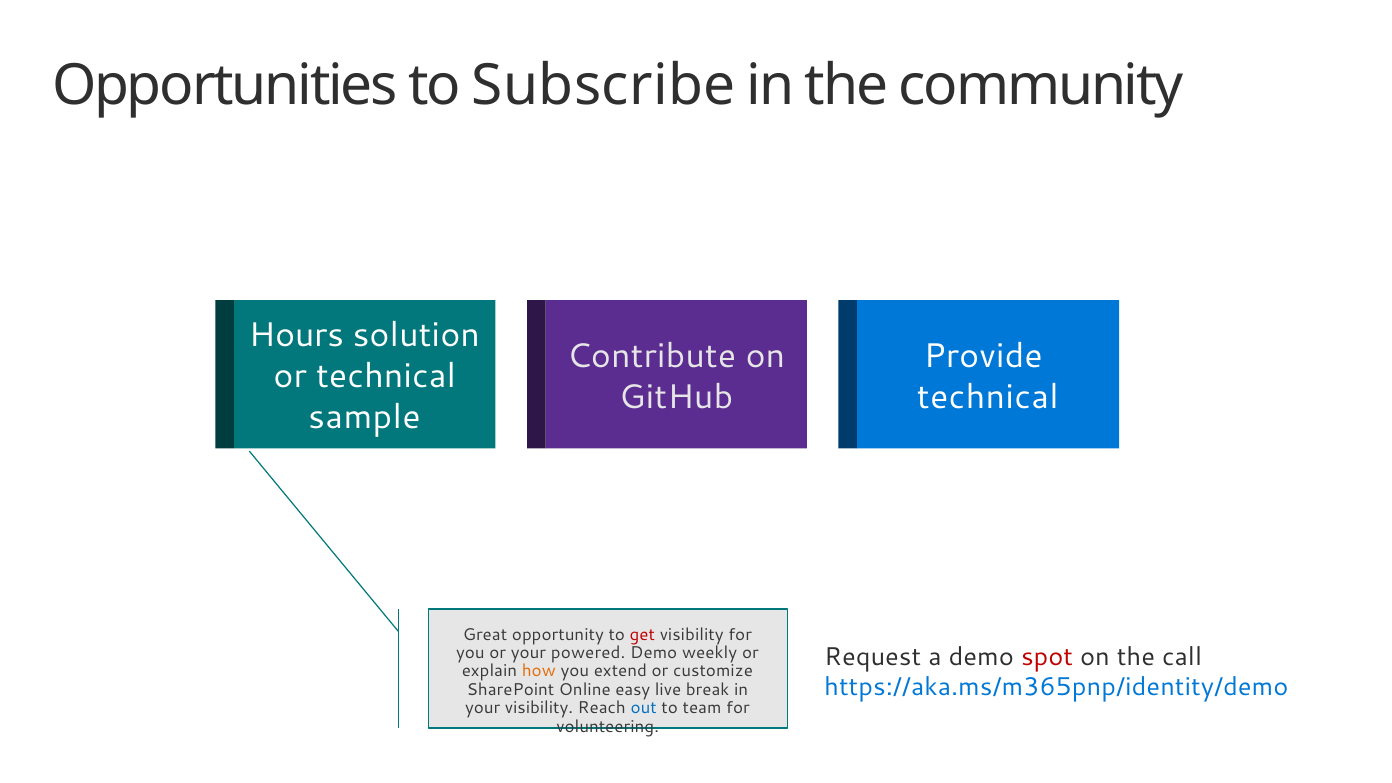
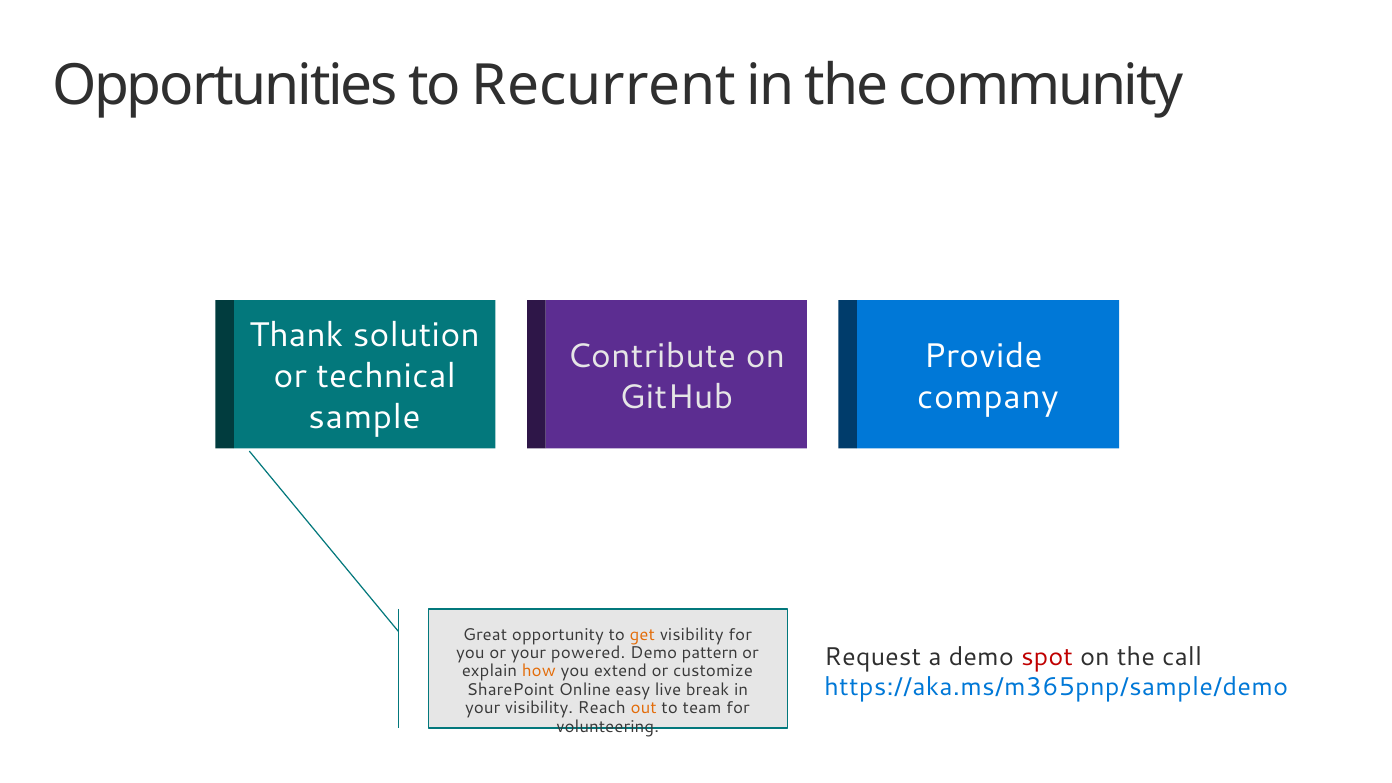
Subscribe: Subscribe -> Recurrent
Hours: Hours -> Thank
technical at (988, 397): technical -> company
get colour: red -> orange
weekly: weekly -> pattern
https://aka.ms/m365pnp/identity/demo: https://aka.ms/m365pnp/identity/demo -> https://aka.ms/m365pnp/sample/demo
out colour: blue -> orange
